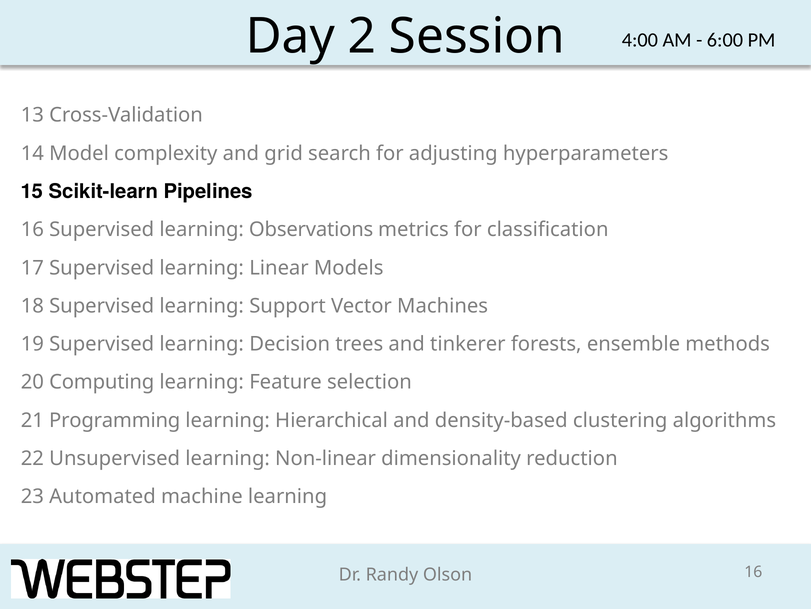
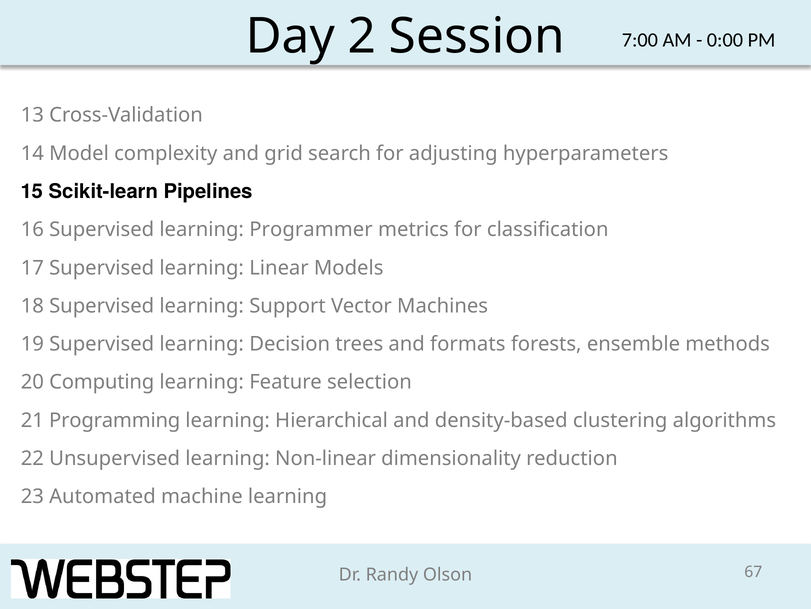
4:00: 4:00 -> 7:00
6:00: 6:00 -> 0:00
Observations: Observations -> Programmer
tinkerer: tinkerer -> formats
16 at (753, 571): 16 -> 67
